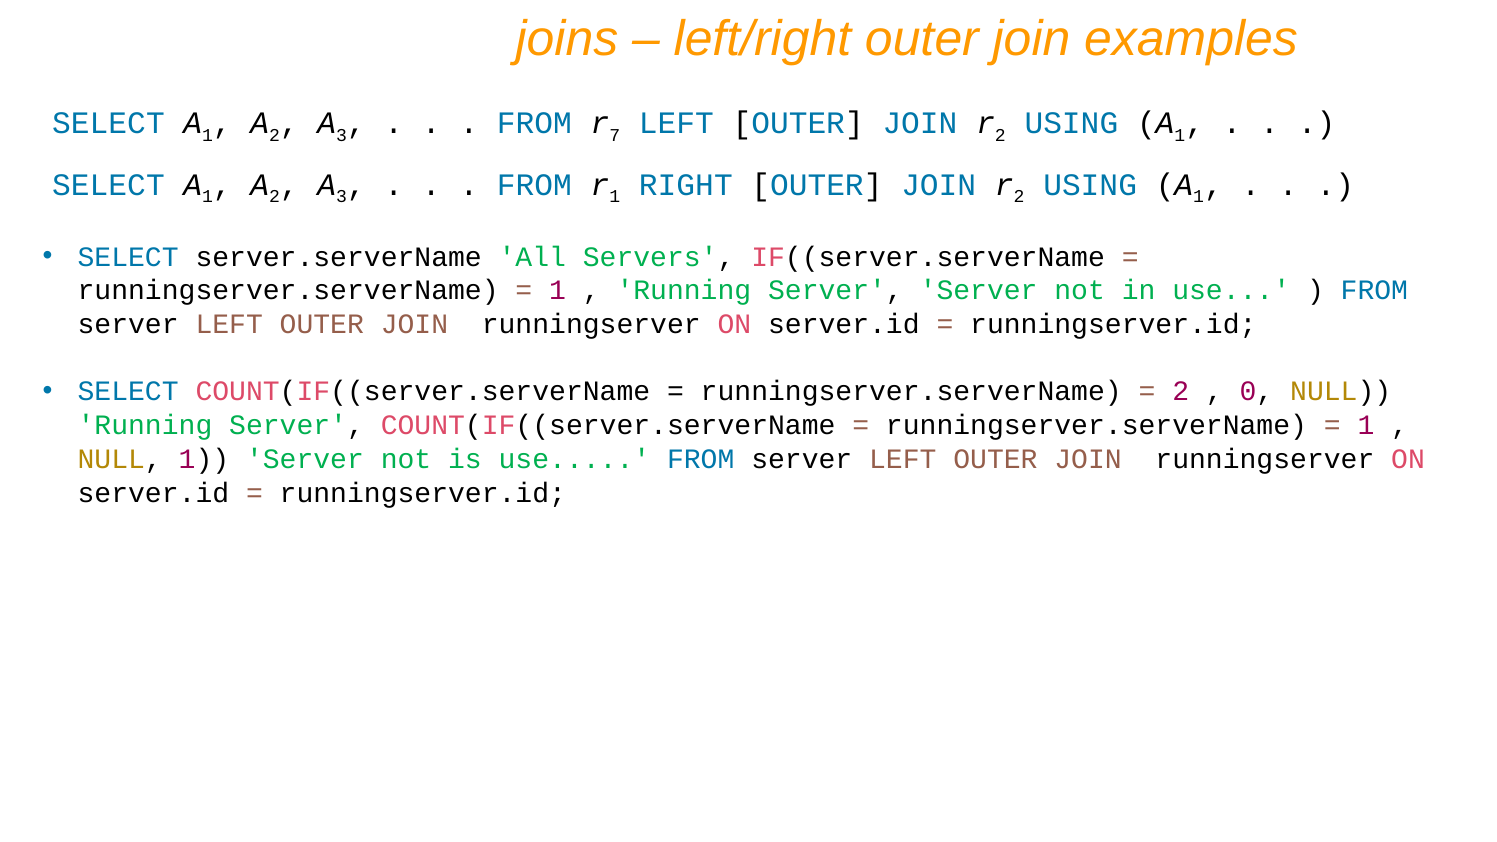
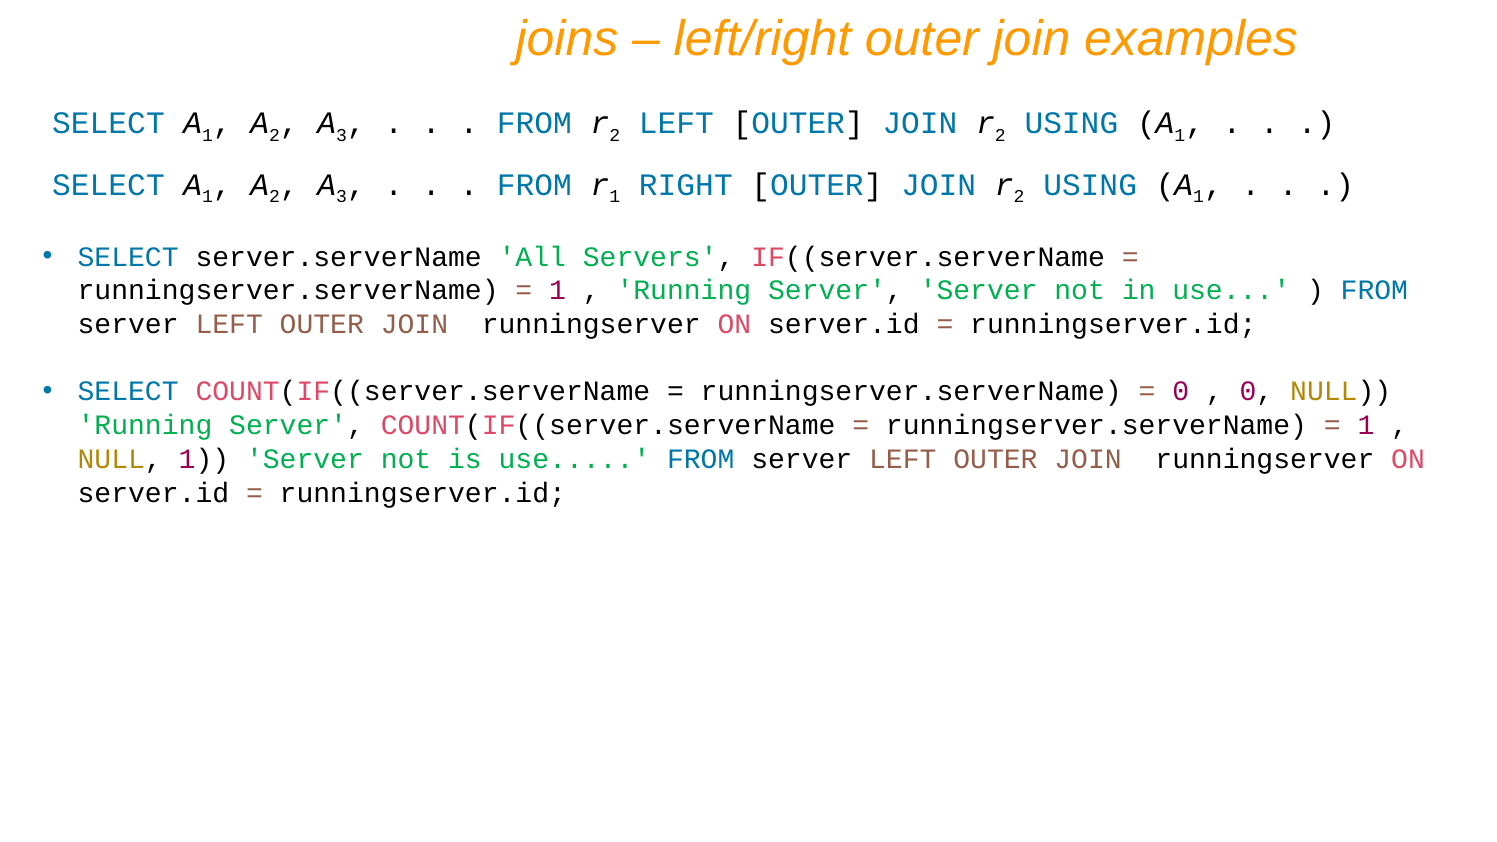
7 at (615, 136): 7 -> 2
2 at (1181, 392): 2 -> 0
